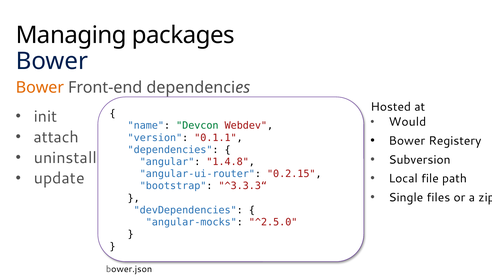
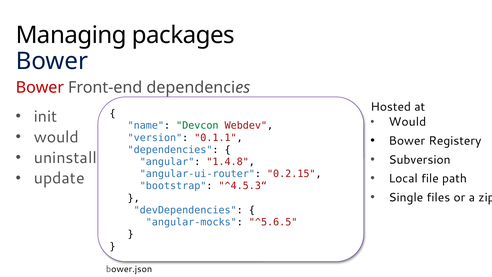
Bower at (40, 88) colour: orange -> red
attach at (56, 137): attach -> would
^3.3.3“: ^3.3.3“ -> ^4.5.3“
^2.5.0: ^2.5.0 -> ^5.6.5
